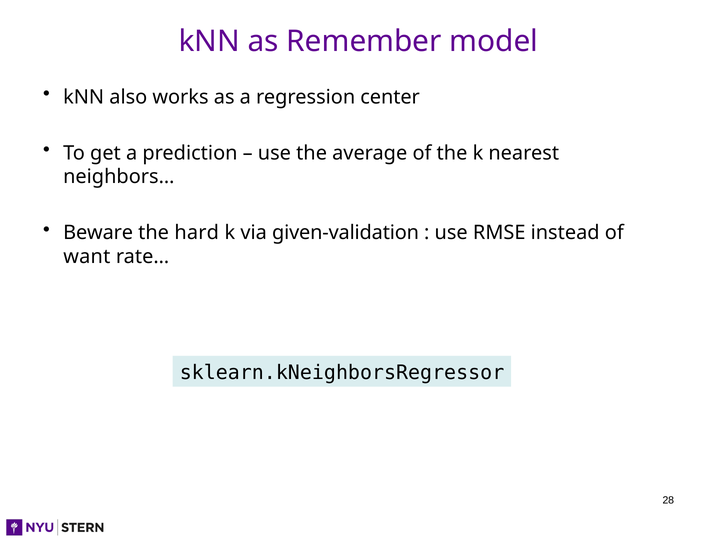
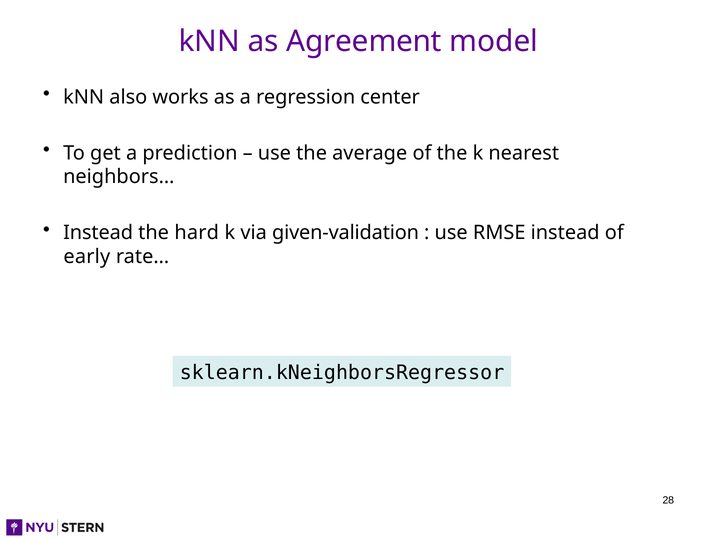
Remember: Remember -> Agreement
Beware at (98, 233): Beware -> Instead
want: want -> early
